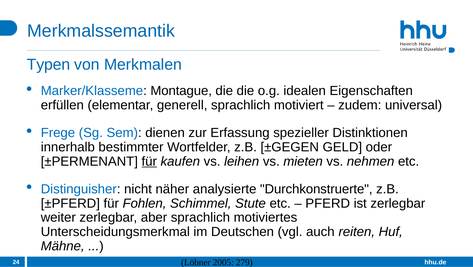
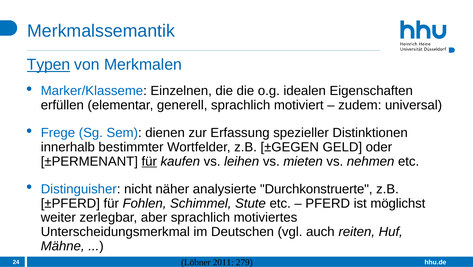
Typen underline: none -> present
Montague: Montague -> Einzelnen
ist zerlegbar: zerlegbar -> möglichst
2005: 2005 -> 2011
